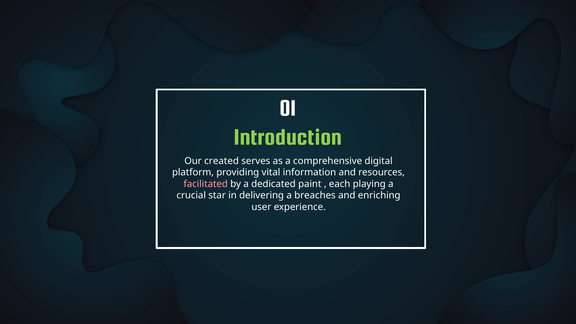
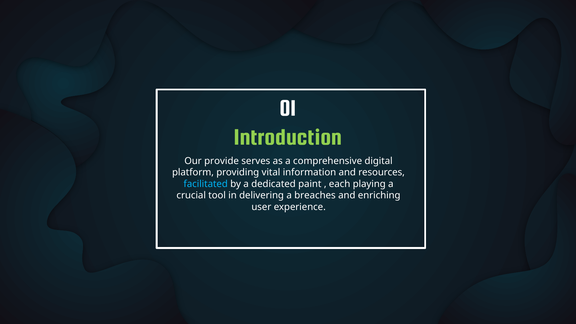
created: created -> provide
facilitated colour: pink -> light blue
star: star -> tool
